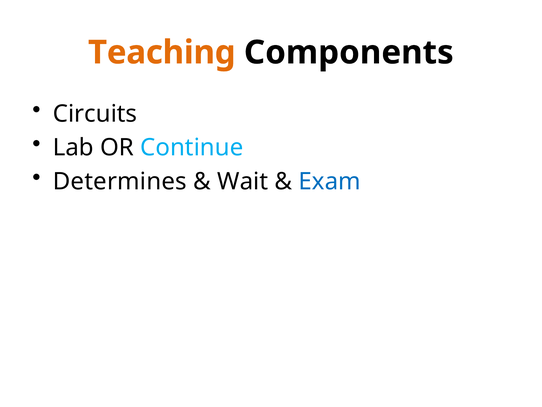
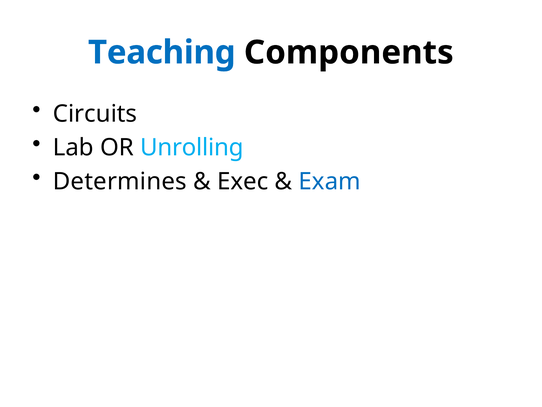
Teaching colour: orange -> blue
Continue: Continue -> Unrolling
Wait: Wait -> Exec
